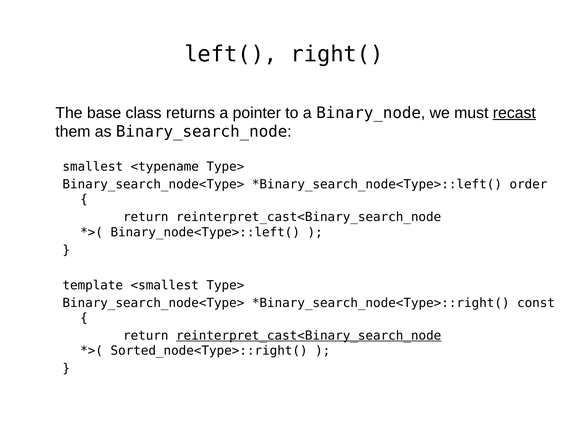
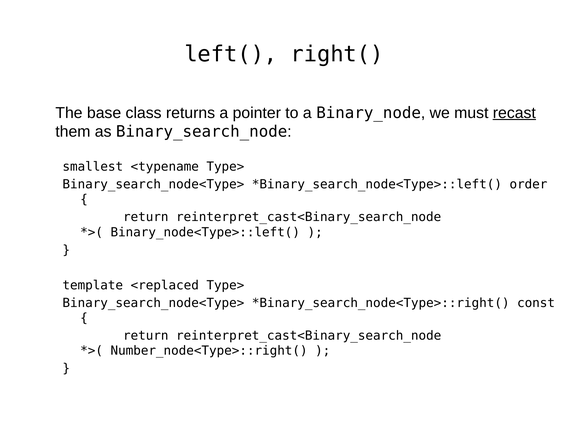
<smallest: <smallest -> <replaced
reinterpret_cast<Binary_search_node at (309, 336) underline: present -> none
Sorted_node<Type>::right(: Sorted_node<Type>::right( -> Number_node<Type>::right(
